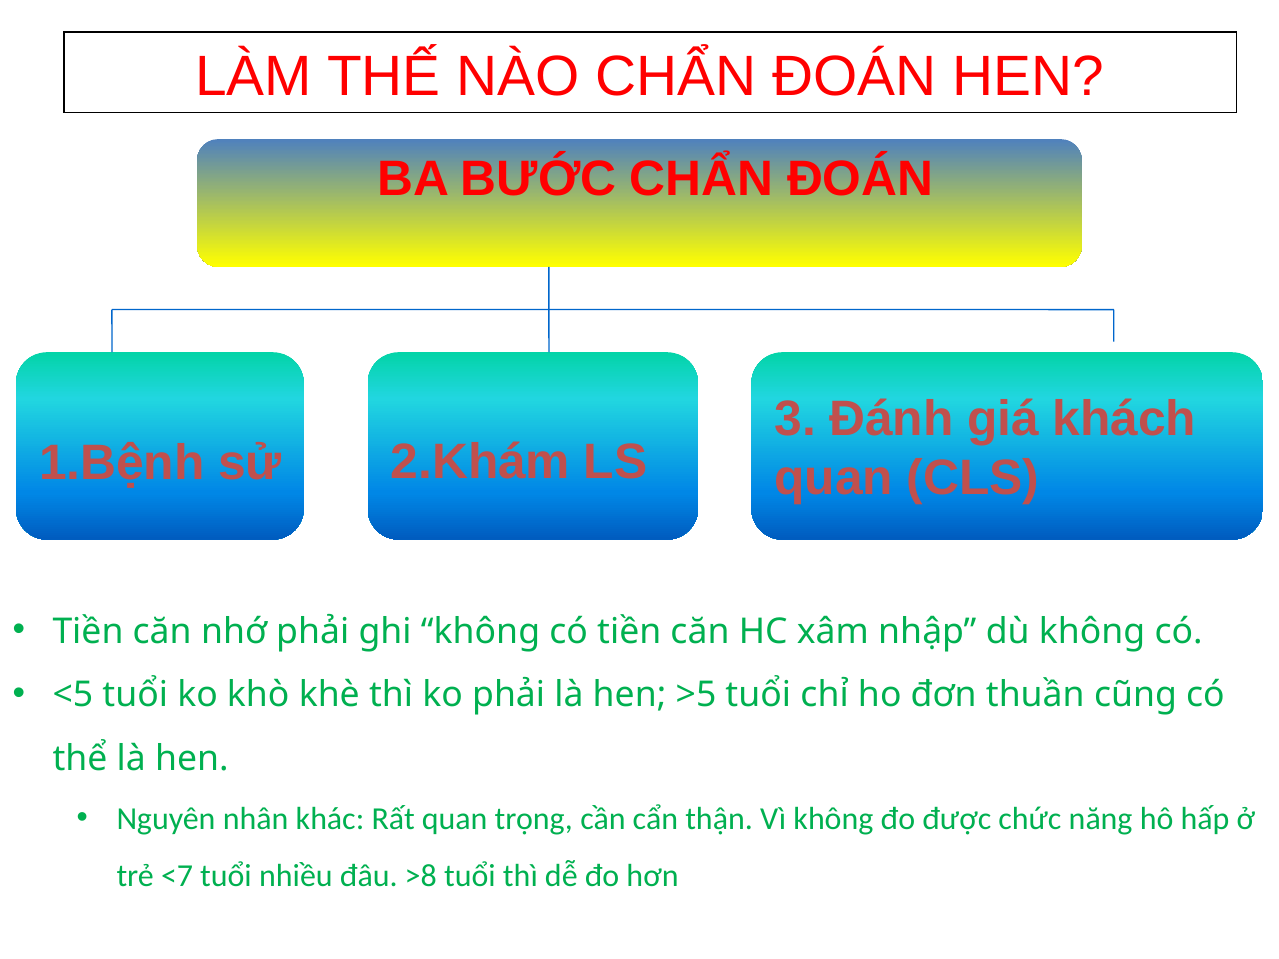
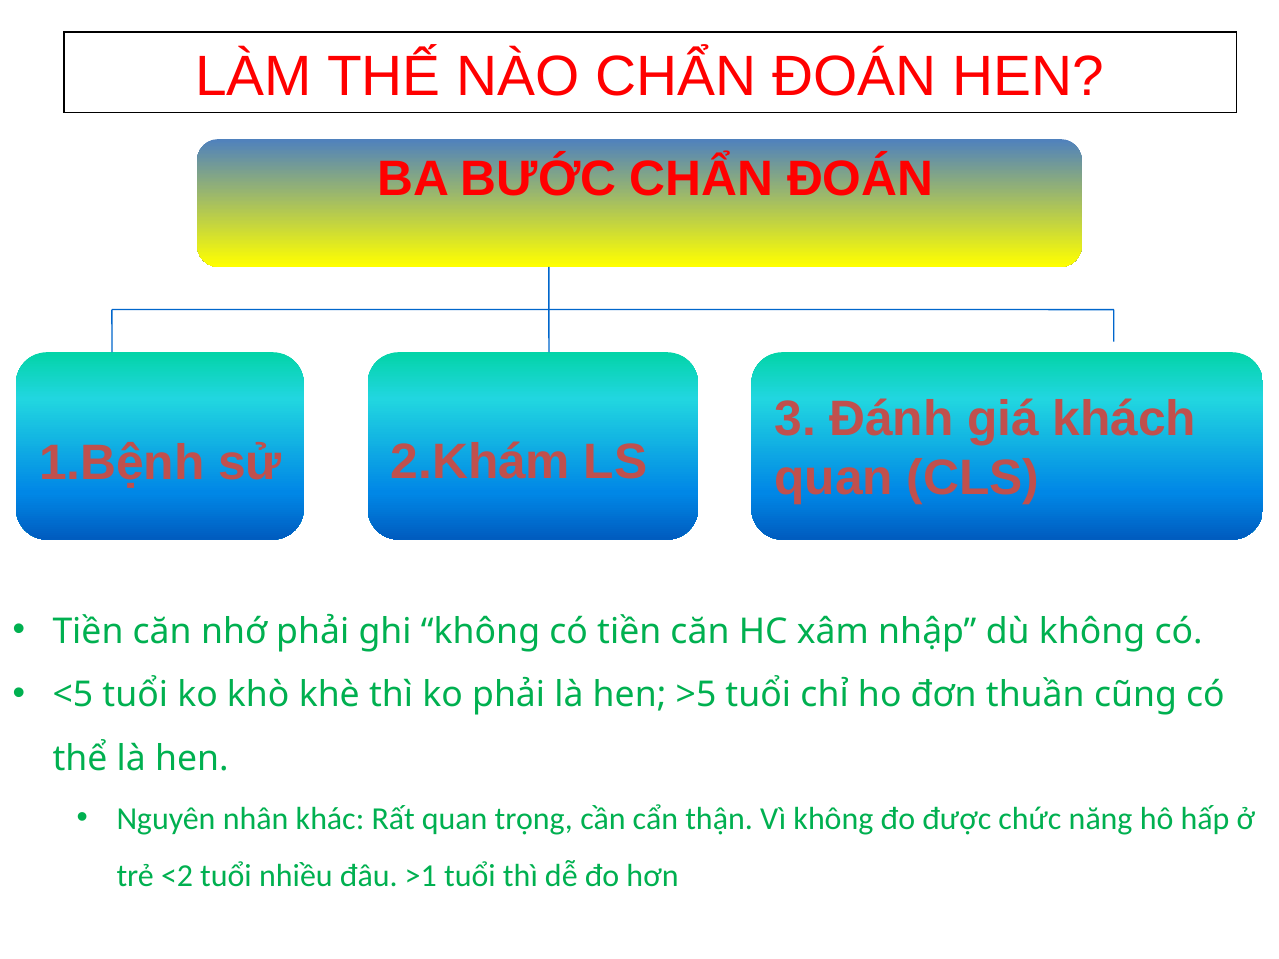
<7: <7 -> <2
>8: >8 -> >1
